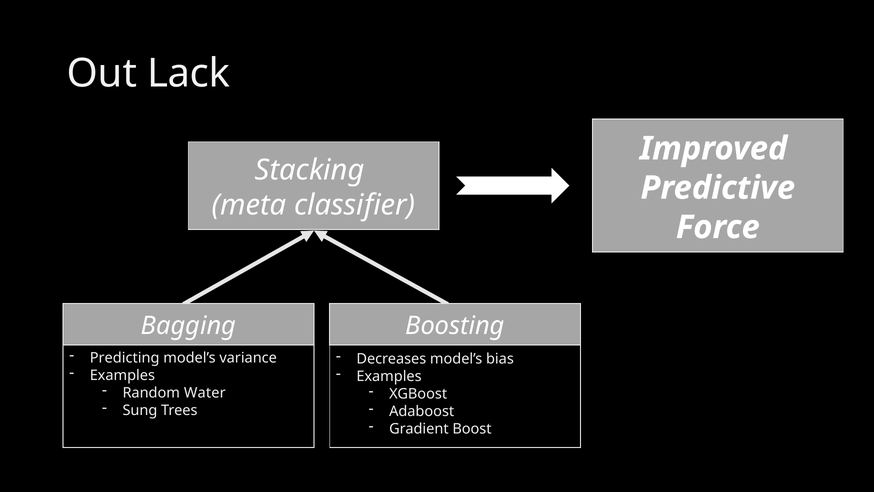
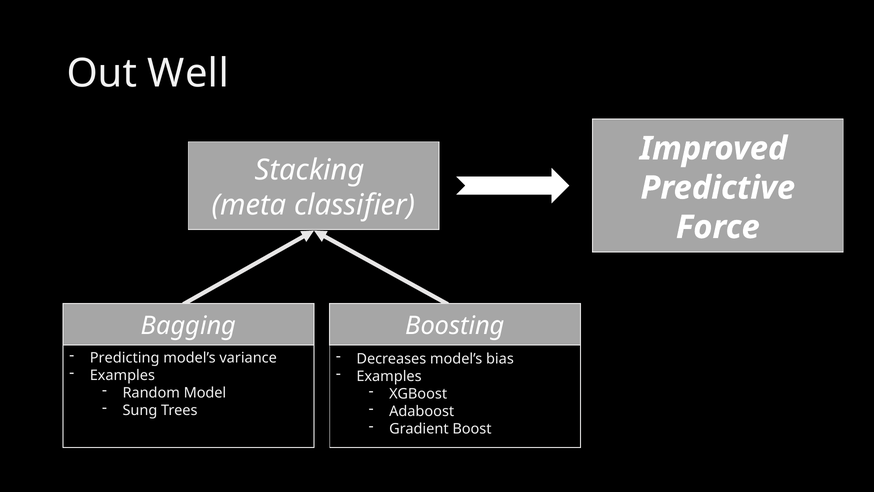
Lack: Lack -> Well
Water: Water -> Model
